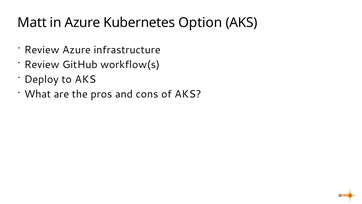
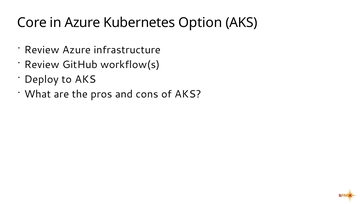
Matt: Matt -> Core
